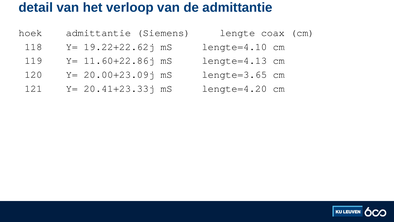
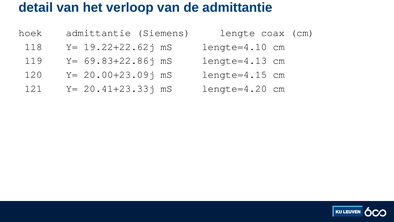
11.60+22.86j: 11.60+22.86j -> 69.83+22.86j
lengte=3.65: lengte=3.65 -> lengte=4.15
